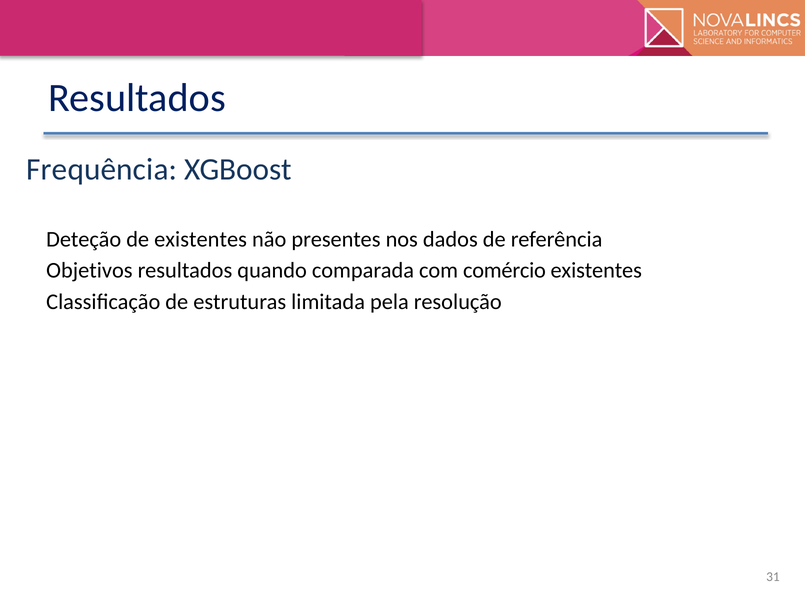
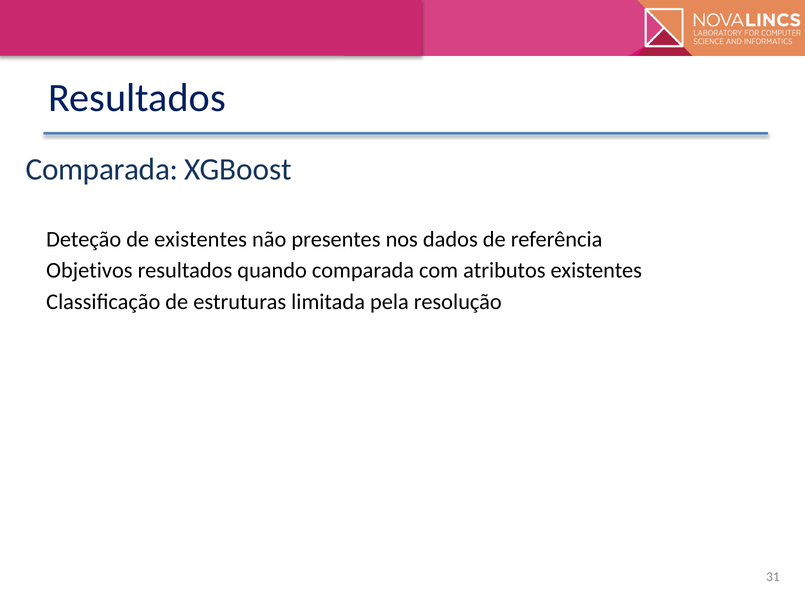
Frequência at (102, 169): Frequência -> Comparada
comércio: comércio -> atributos
